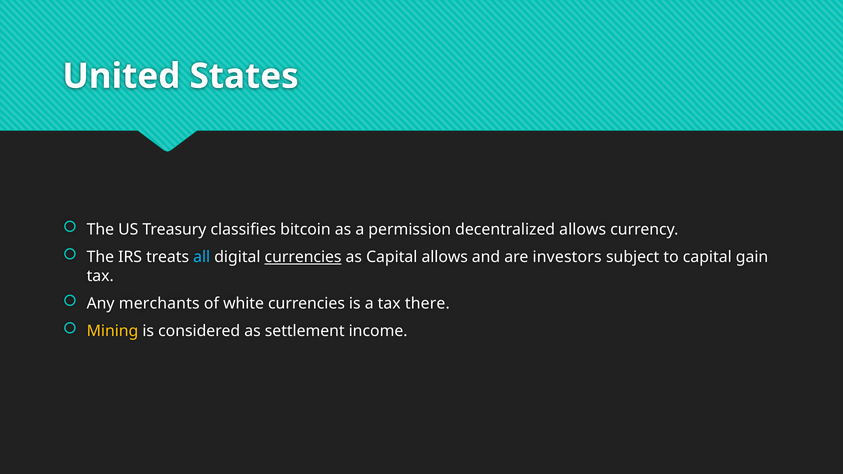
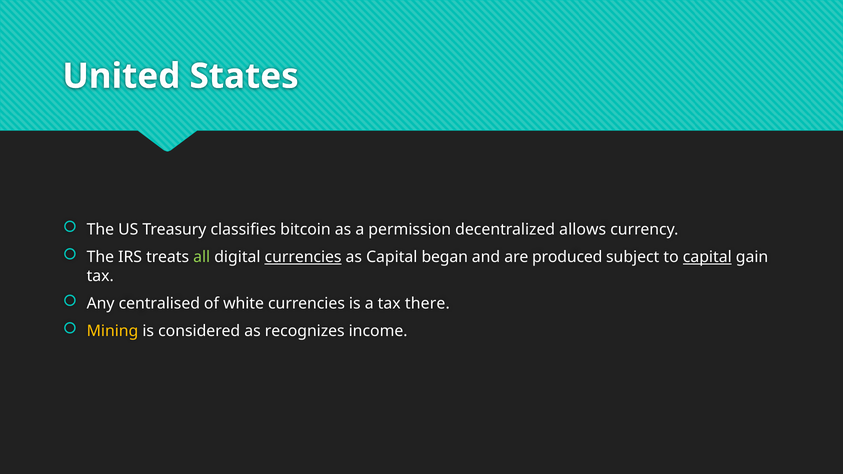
all colour: light blue -> light green
Capital allows: allows -> began
investors: investors -> produced
capital at (707, 257) underline: none -> present
merchants: merchants -> centralised
settlement: settlement -> recognizes
